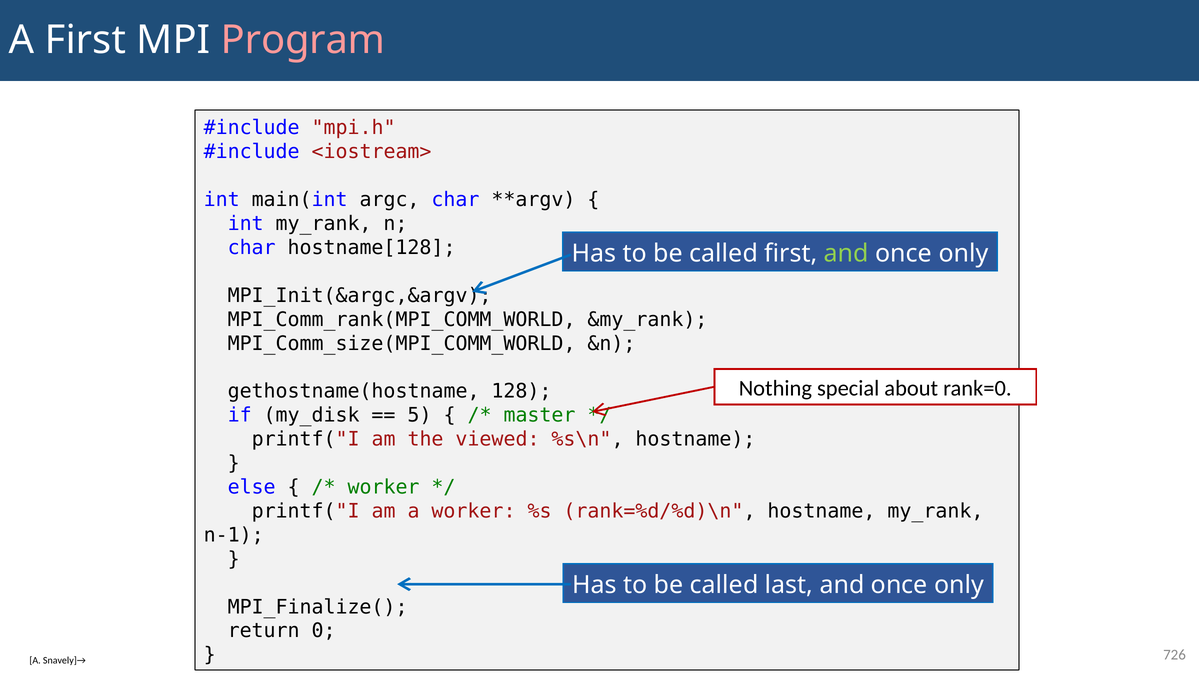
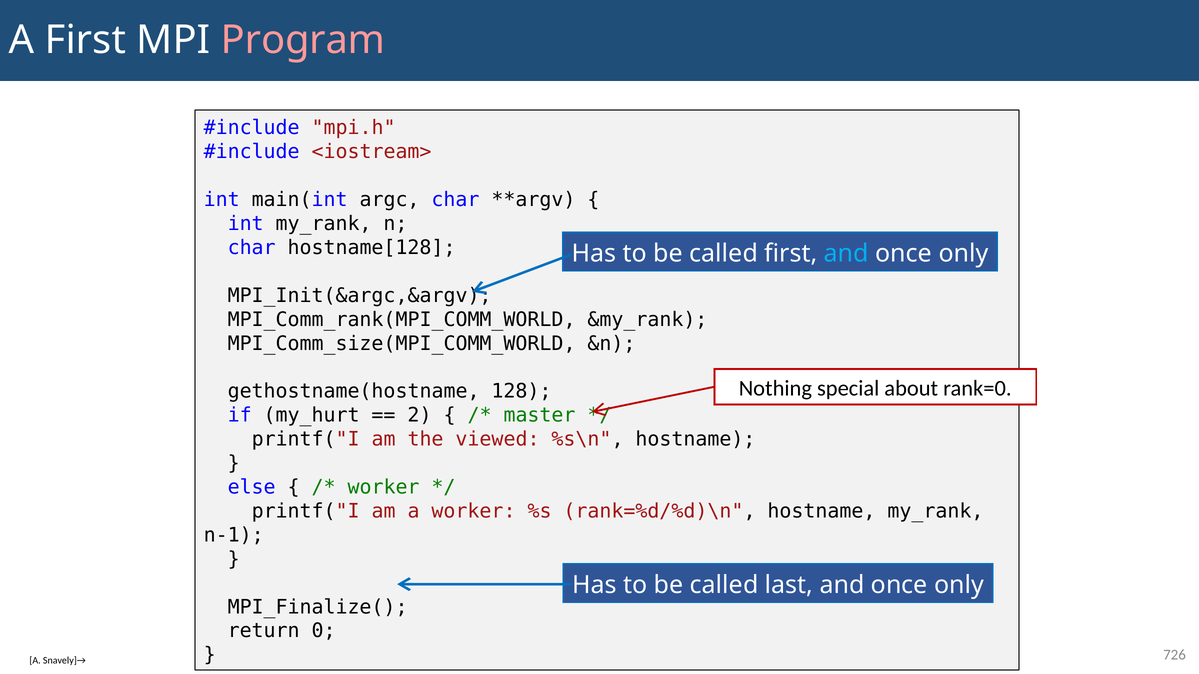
and at (846, 253) colour: light green -> light blue
my_disk: my_disk -> my_hurt
5: 5 -> 2
